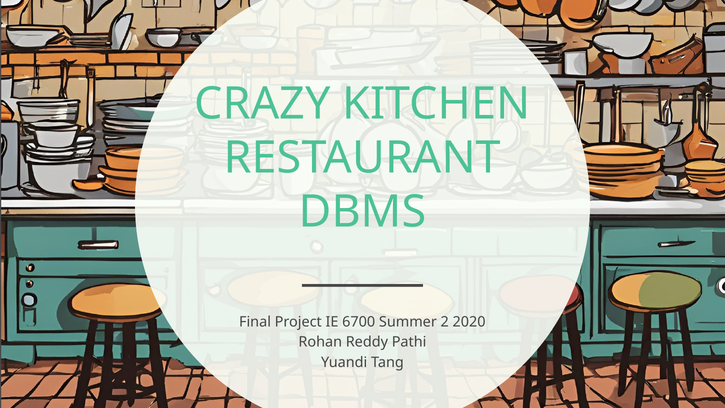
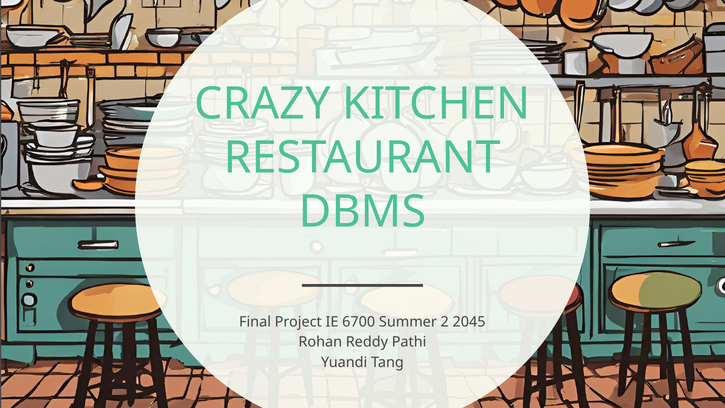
2020: 2020 -> 2045
